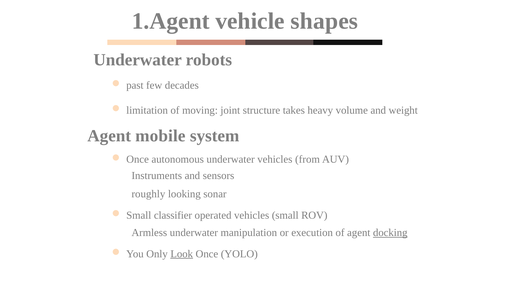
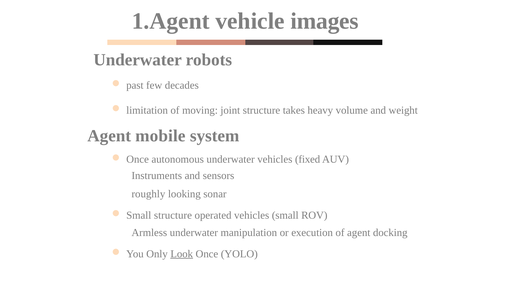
shapes: shapes -> images
from: from -> fixed
Small classifier: classifier -> structure
docking underline: present -> none
